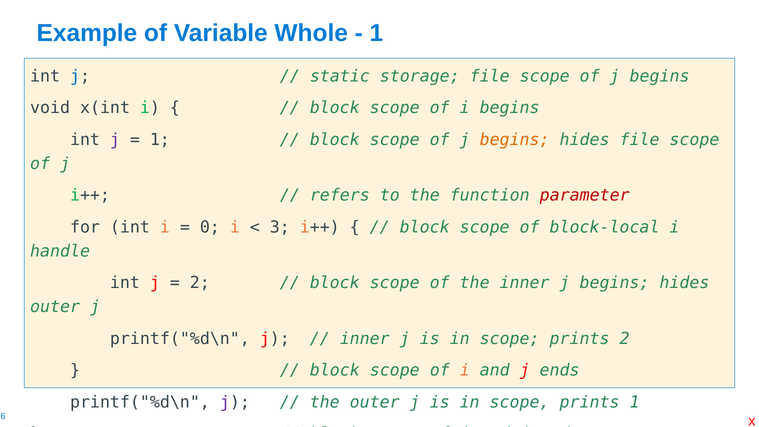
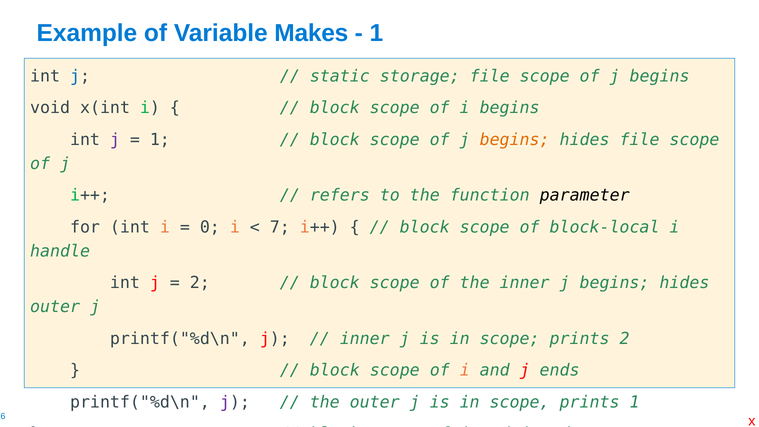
Whole: Whole -> Makes
parameter colour: red -> black
3: 3 -> 7
